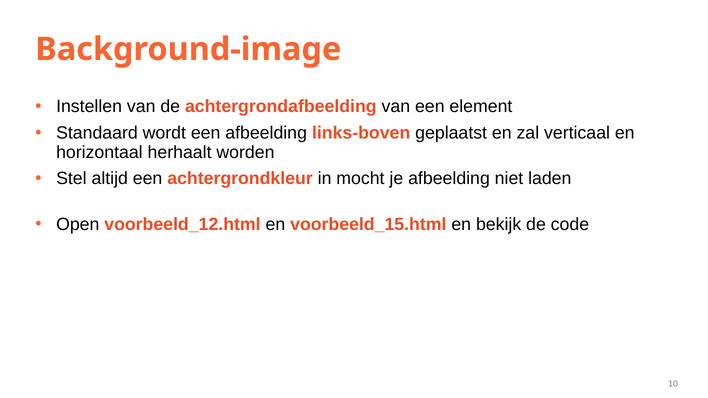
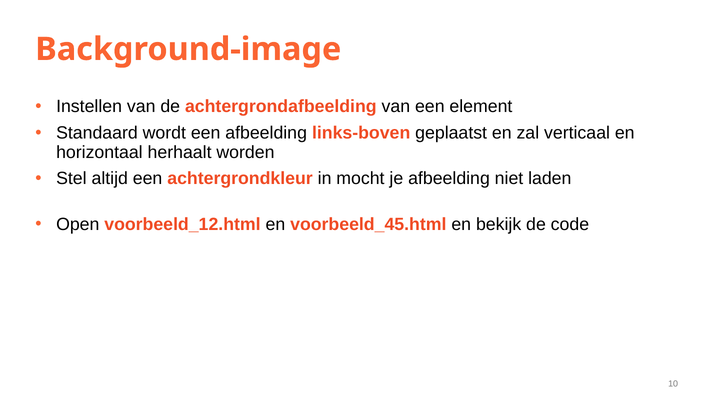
voorbeeld_15.html: voorbeeld_15.html -> voorbeeld_45.html
